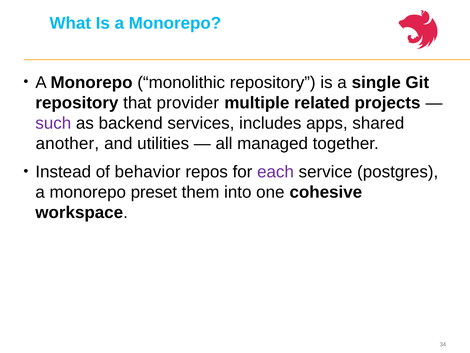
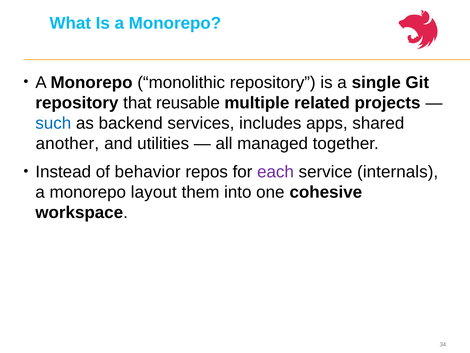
provider: provider -> reusable
such colour: purple -> blue
postgres: postgres -> internals
preset: preset -> layout
